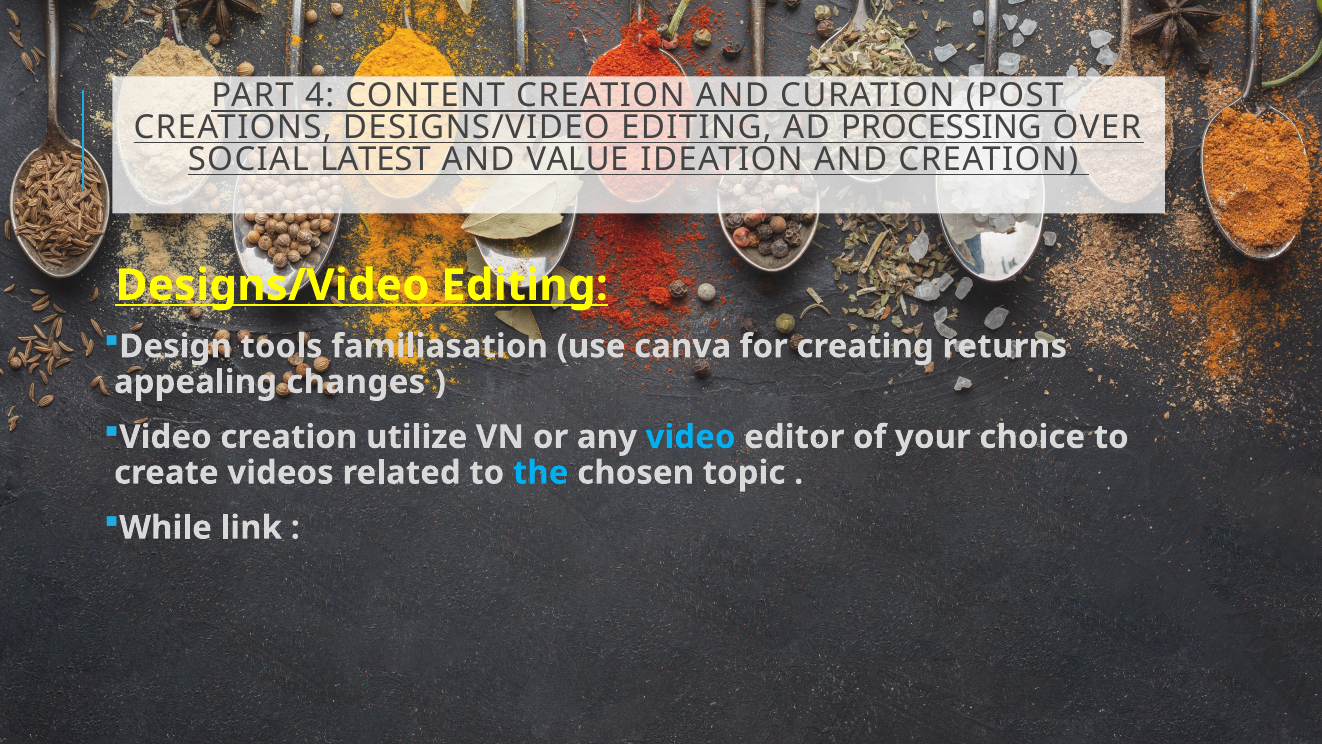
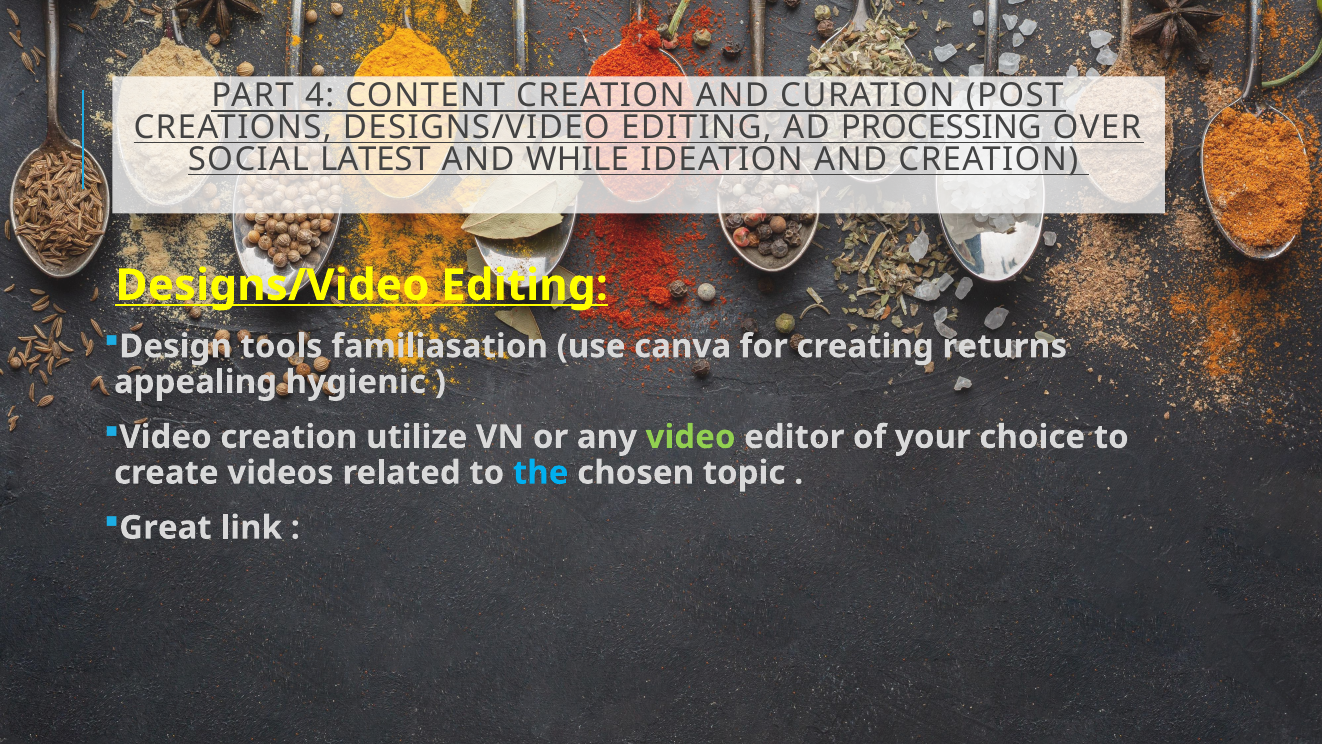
VALUE: VALUE -> WHILE
changes: changes -> hygienic
video at (691, 437) colour: light blue -> light green
While: While -> Great
